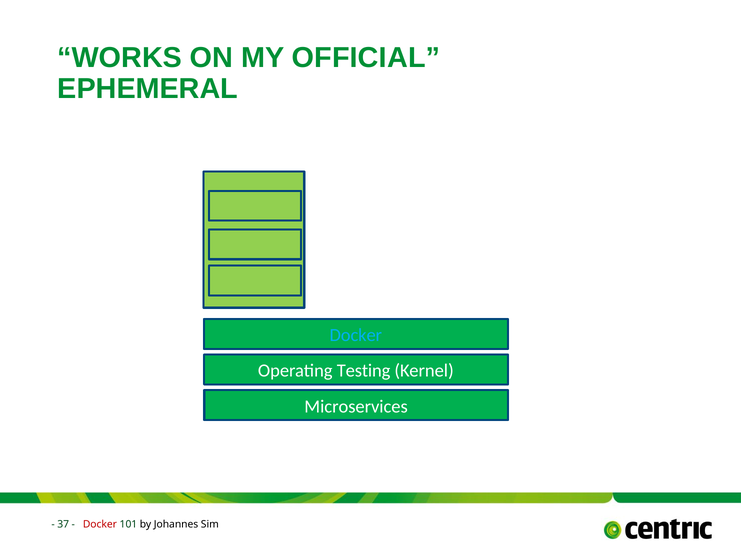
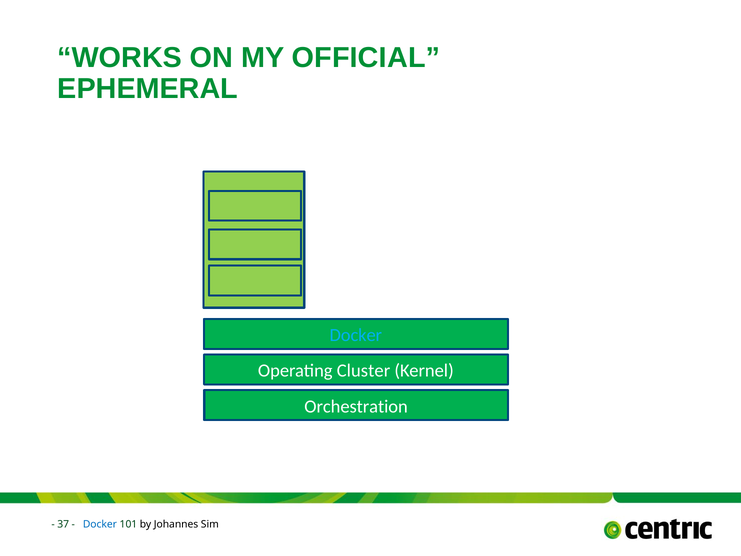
Testing: Testing -> Cluster
Microservices: Microservices -> Orchestration
Docker at (100, 524) colour: red -> blue
